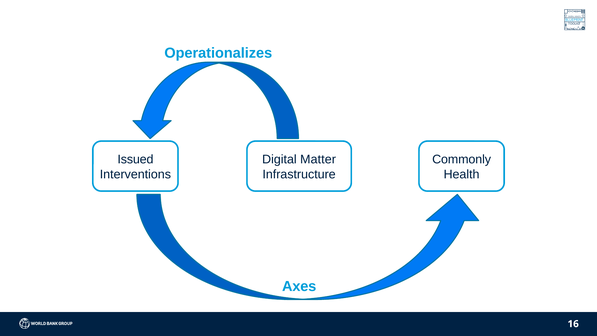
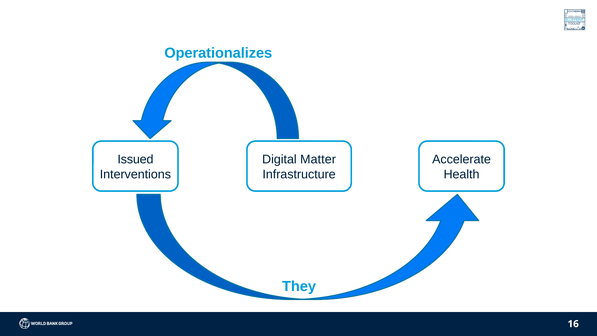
Commonly: Commonly -> Accelerate
Axes: Axes -> They
